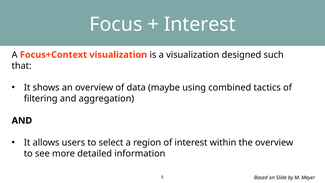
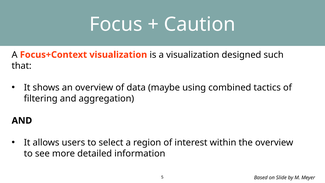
Interest at (200, 24): Interest -> Caution
